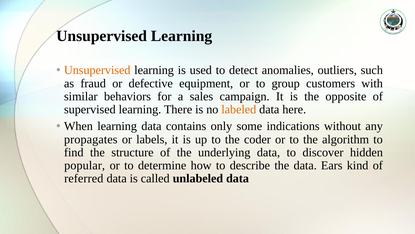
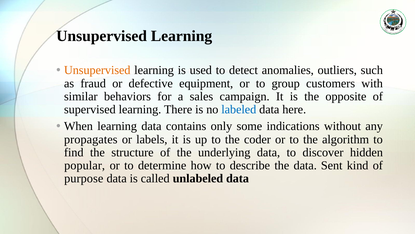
labeled colour: orange -> blue
Ears: Ears -> Sent
referred: referred -> purpose
